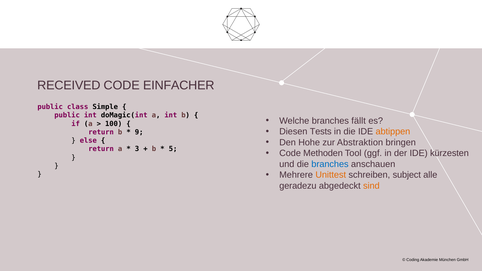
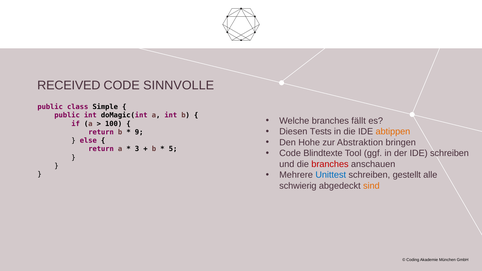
EINFACHER: EINFACHER -> SINNVOLLE
Methoden: Methoden -> Blindtexte
IDE kürzesten: kürzesten -> schreiben
branches at (330, 164) colour: blue -> red
Unittest colour: orange -> blue
subject: subject -> gestellt
geradezu: geradezu -> schwierig
